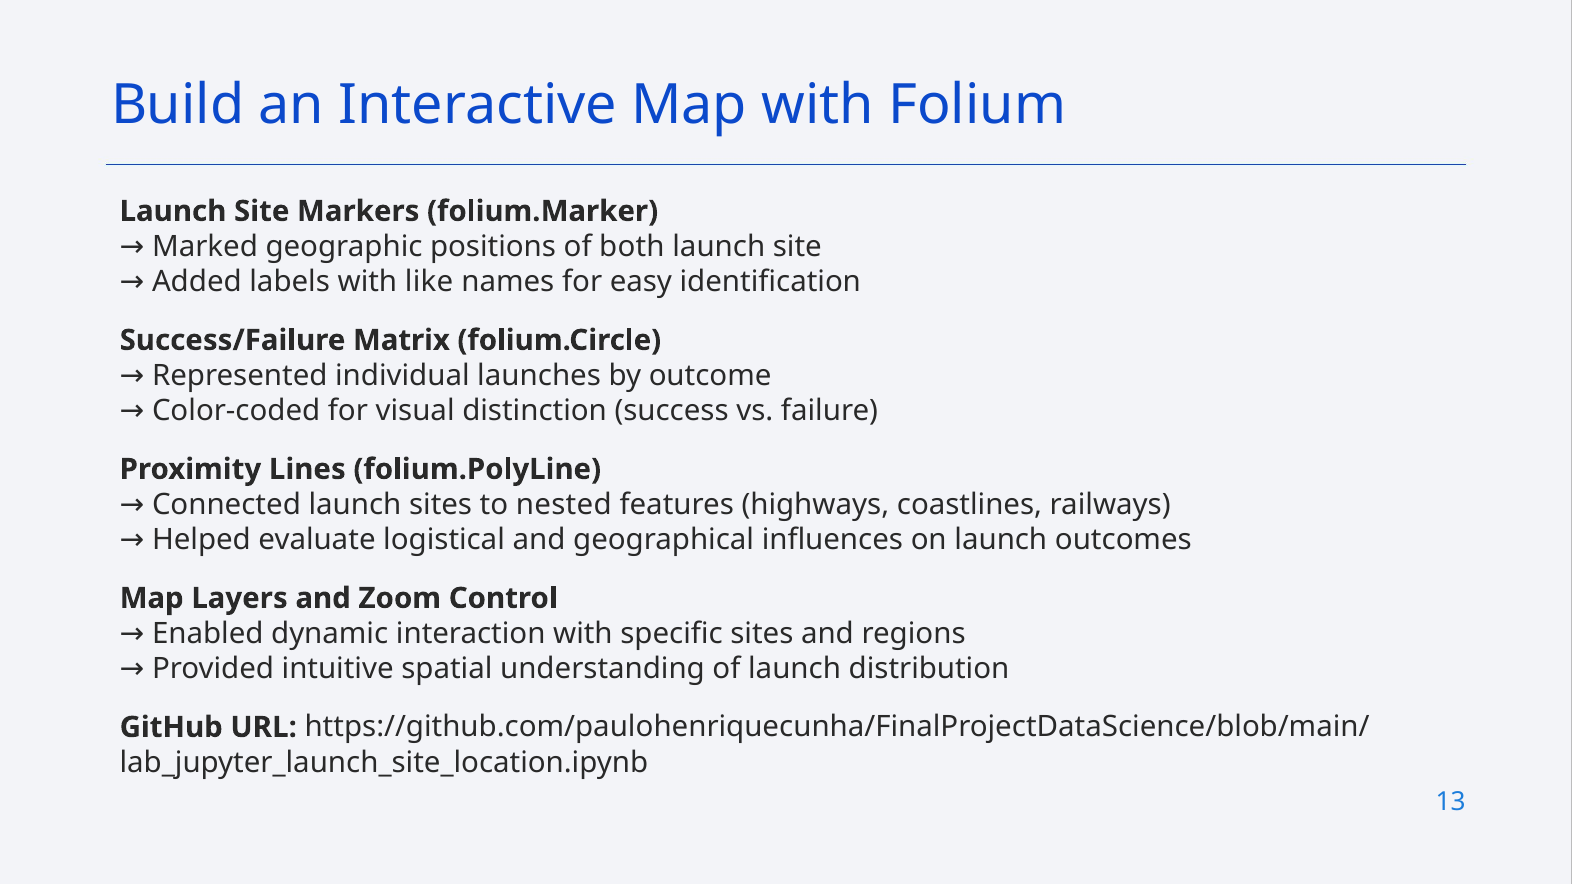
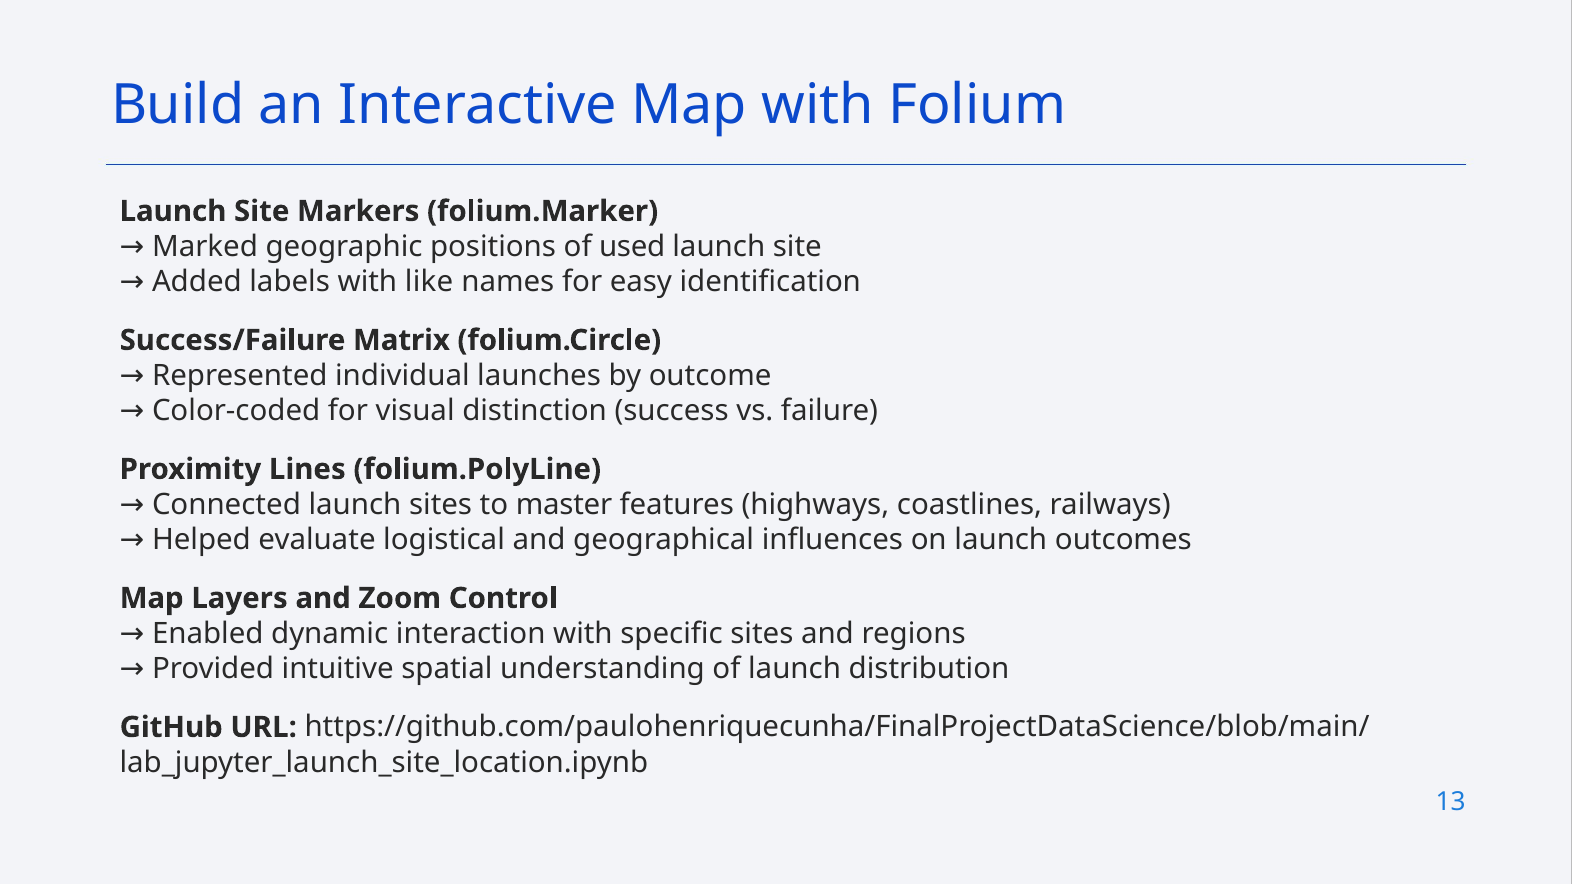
both: both -> used
nested: nested -> master
